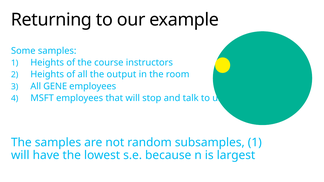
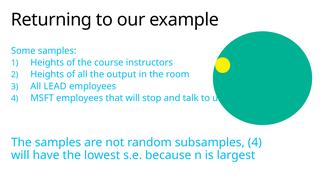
GENE: GENE -> LEAD
subsamples 1: 1 -> 4
